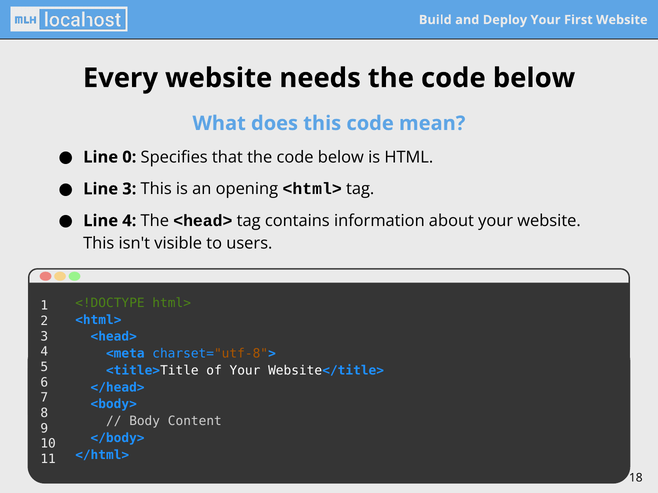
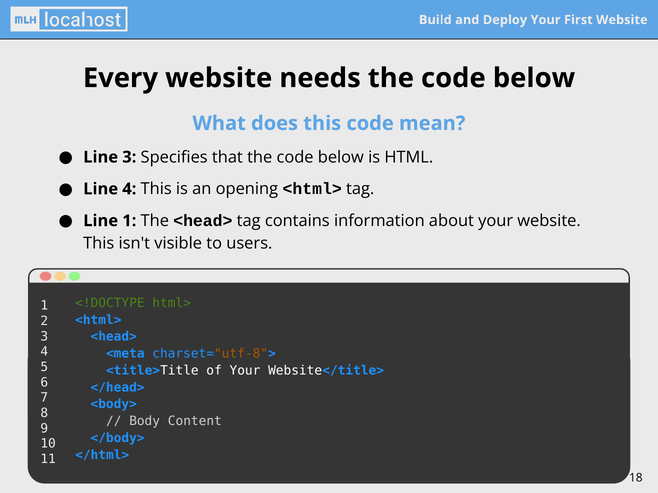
Line 0: 0 -> 3
Line 3: 3 -> 4
Line 4: 4 -> 1
